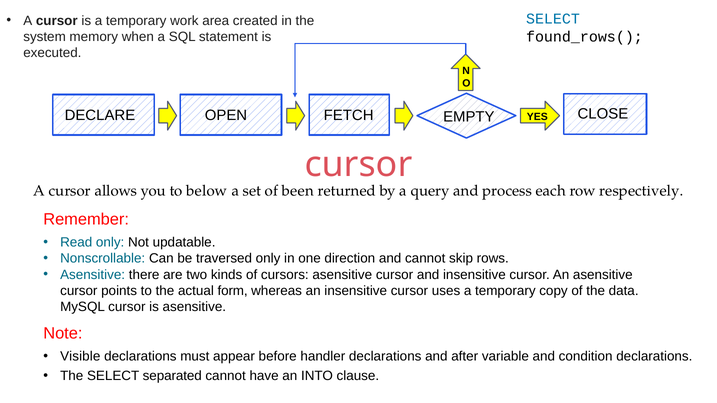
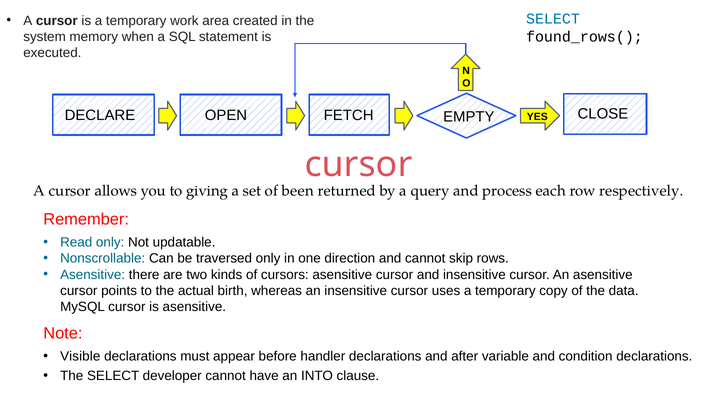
below: below -> giving
form: form -> birth
separated: separated -> developer
